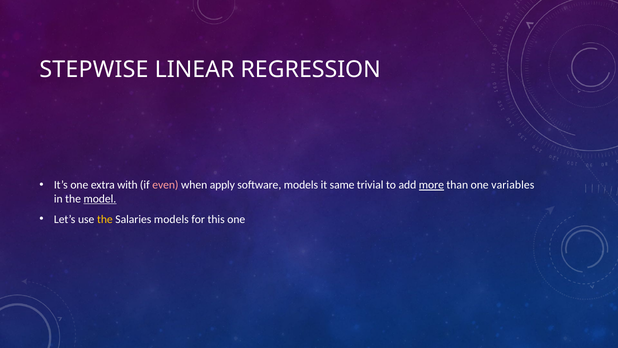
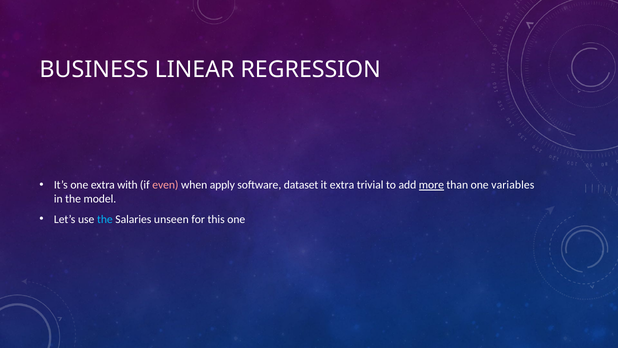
STEPWISE: STEPWISE -> BUSINESS
software models: models -> dataset
it same: same -> extra
model underline: present -> none
the at (105, 219) colour: yellow -> light blue
Salaries models: models -> unseen
